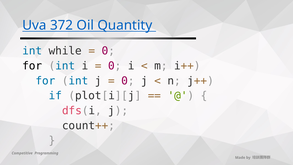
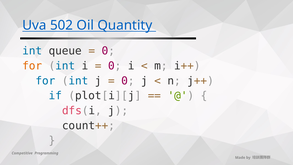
372: 372 -> 502
while: while -> queue
for at (32, 66) colour: black -> orange
